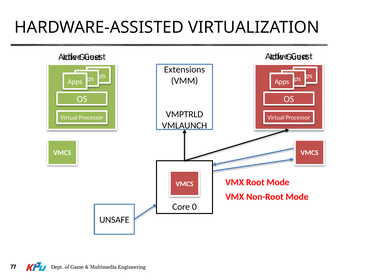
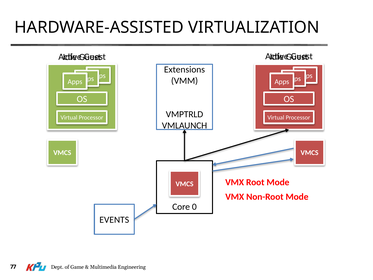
UNSAFE: UNSAFE -> EVENTS
